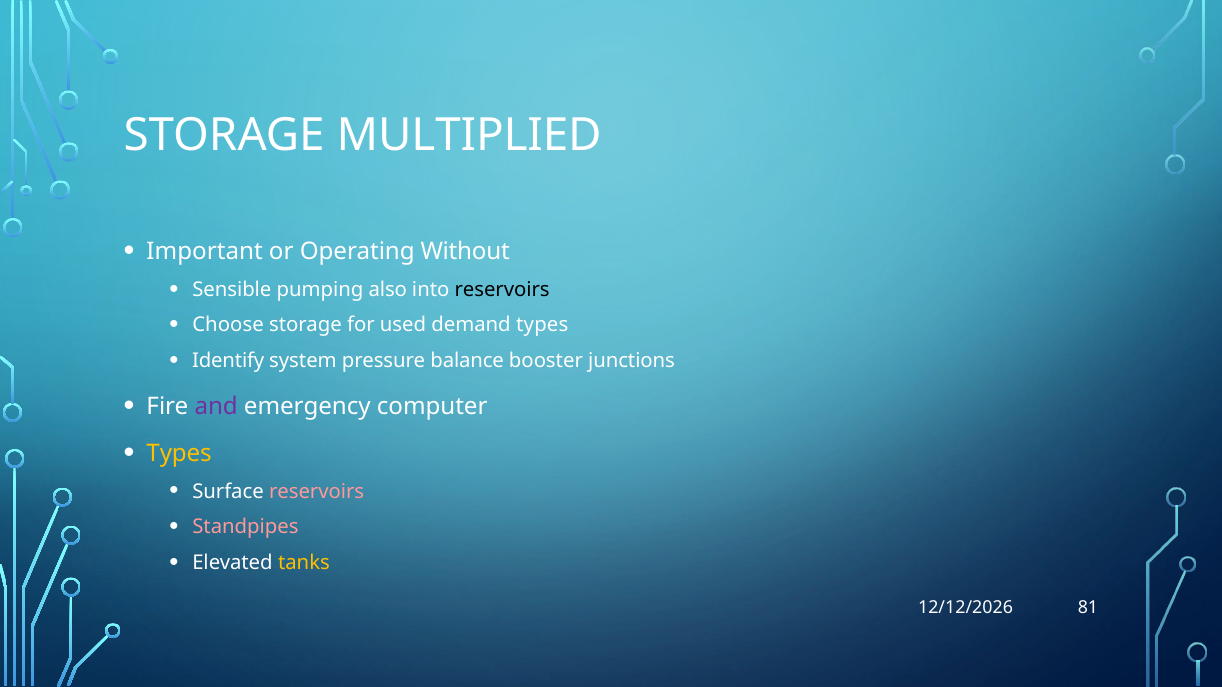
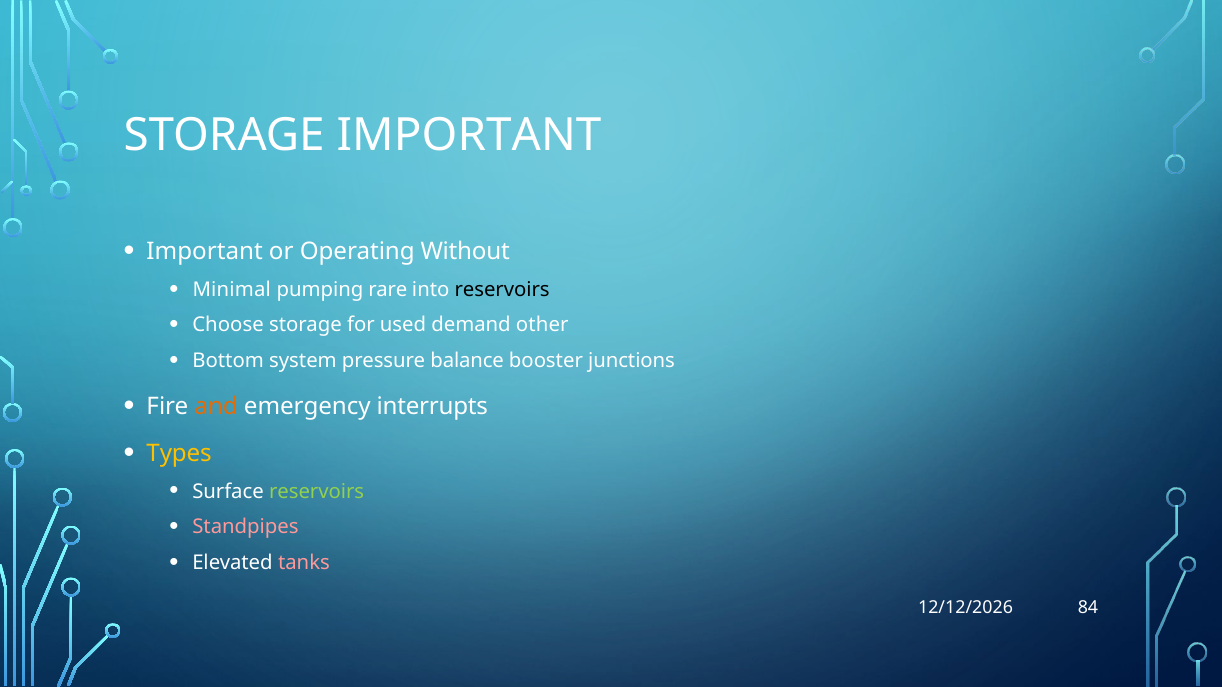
STORAGE MULTIPLIED: MULTIPLIED -> IMPORTANT
Sensible: Sensible -> Minimal
also: also -> rare
demand types: types -> other
Identify: Identify -> Bottom
and colour: purple -> orange
computer: computer -> interrupts
reservoirs at (317, 492) colour: pink -> light green
tanks colour: yellow -> pink
81: 81 -> 84
